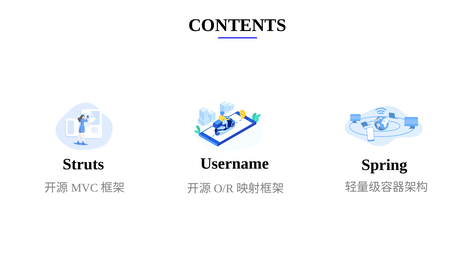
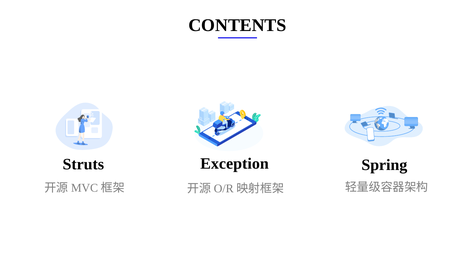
Username: Username -> Exception
